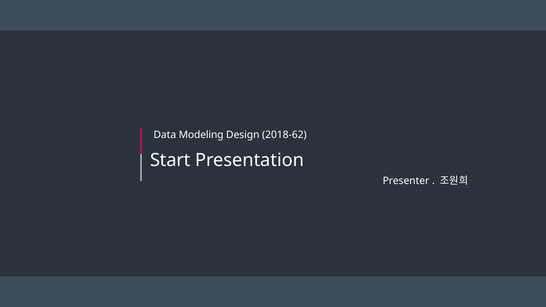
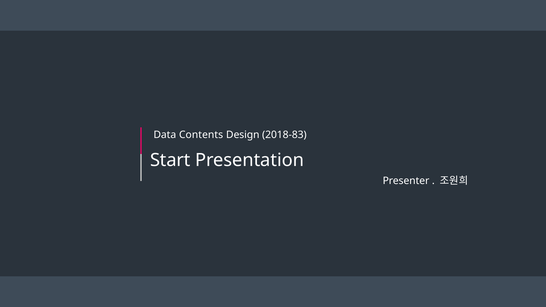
Modeling: Modeling -> Contents
2018-62: 2018-62 -> 2018-83
